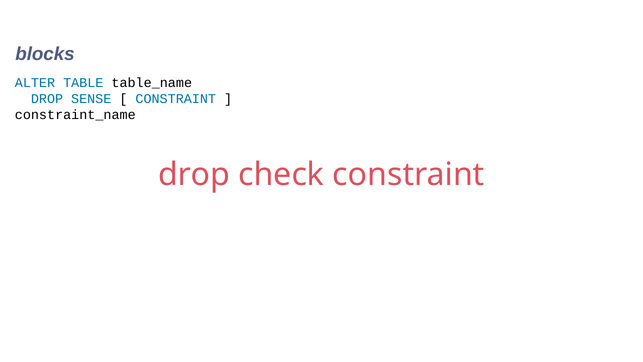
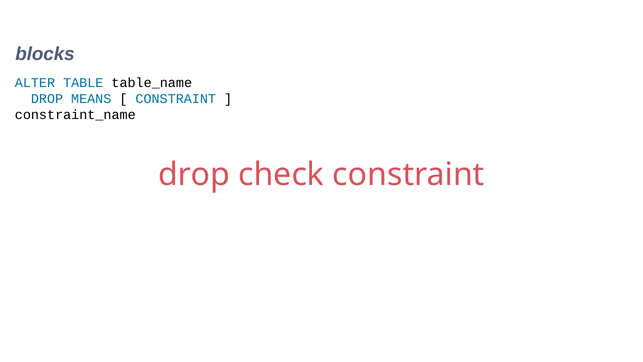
SENSE: SENSE -> MEANS
